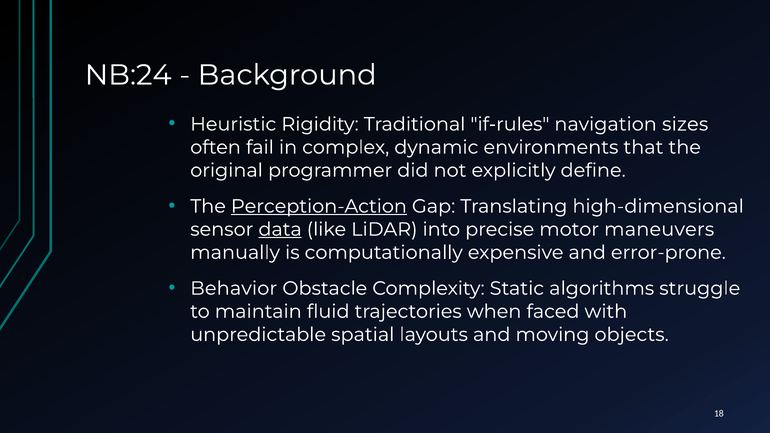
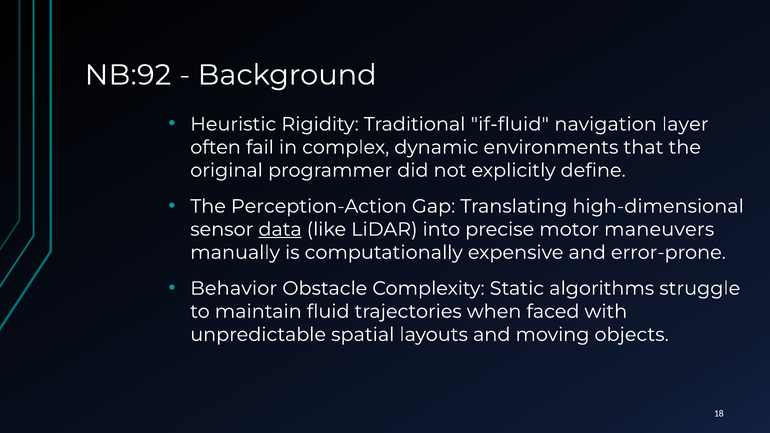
NB:24: NB:24 -> NB:92
if-rules: if-rules -> if-fluid
sizes: sizes -> layer
Perception-Action underline: present -> none
